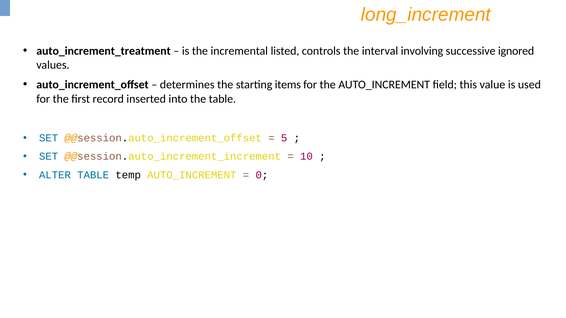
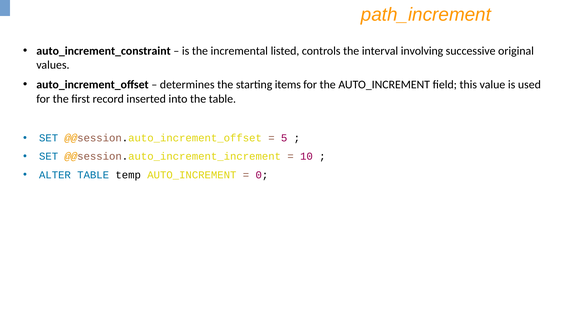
long_increment: long_increment -> path_increment
auto_increment_treatment: auto_increment_treatment -> auto_increment_constraint
ignored: ignored -> original
